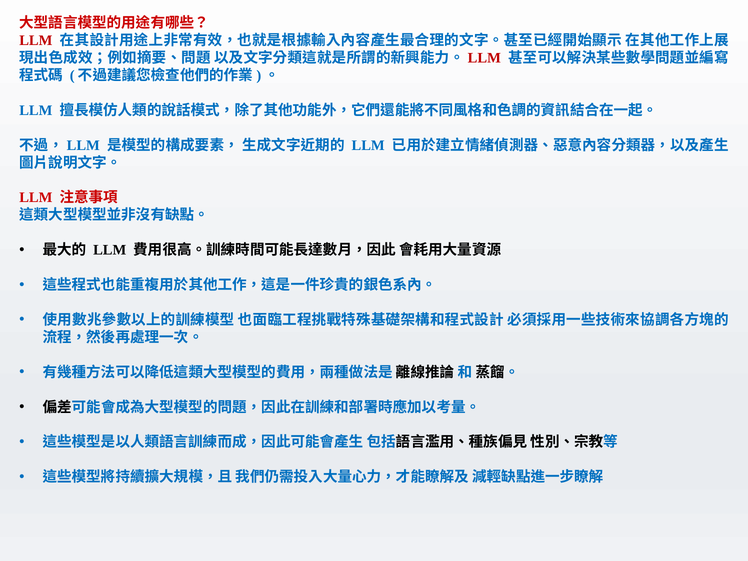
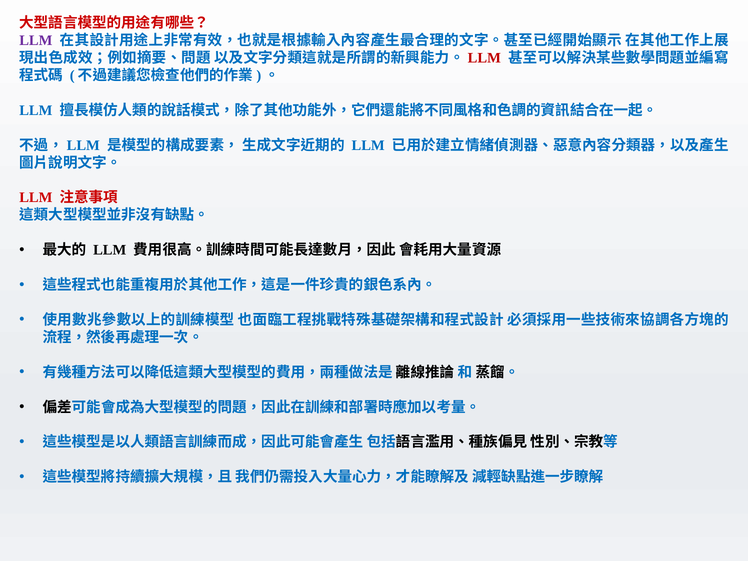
LLM at (36, 40) colour: red -> purple
